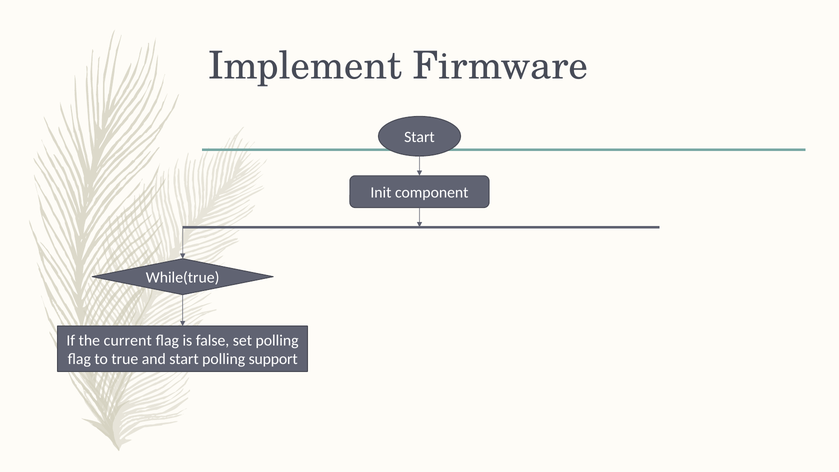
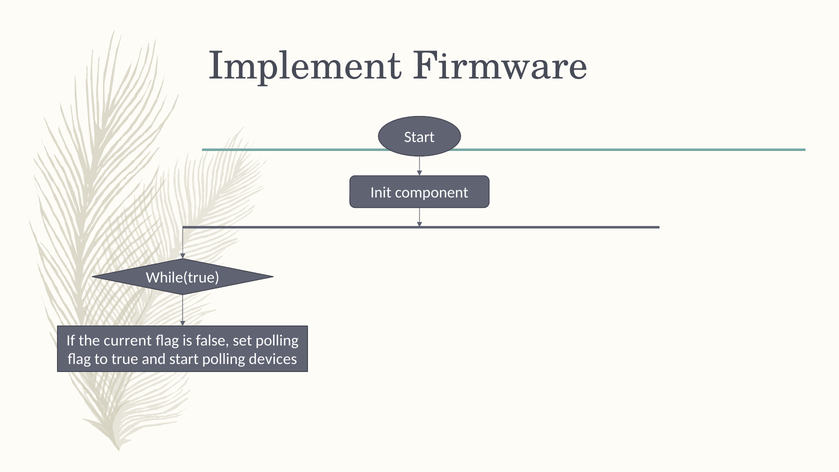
support: support -> devices
